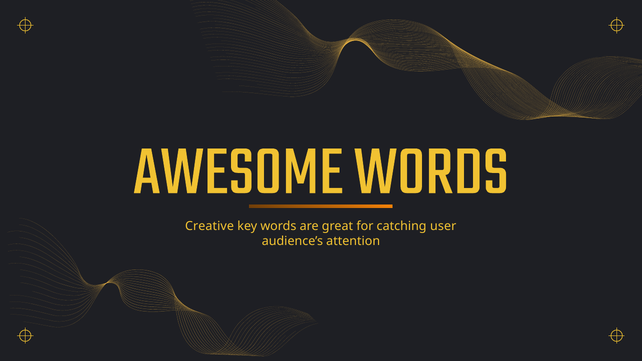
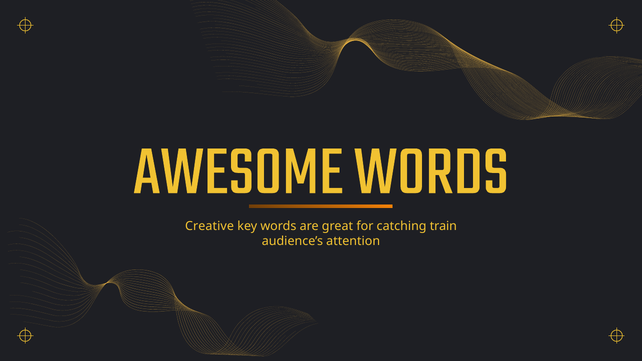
user: user -> train
